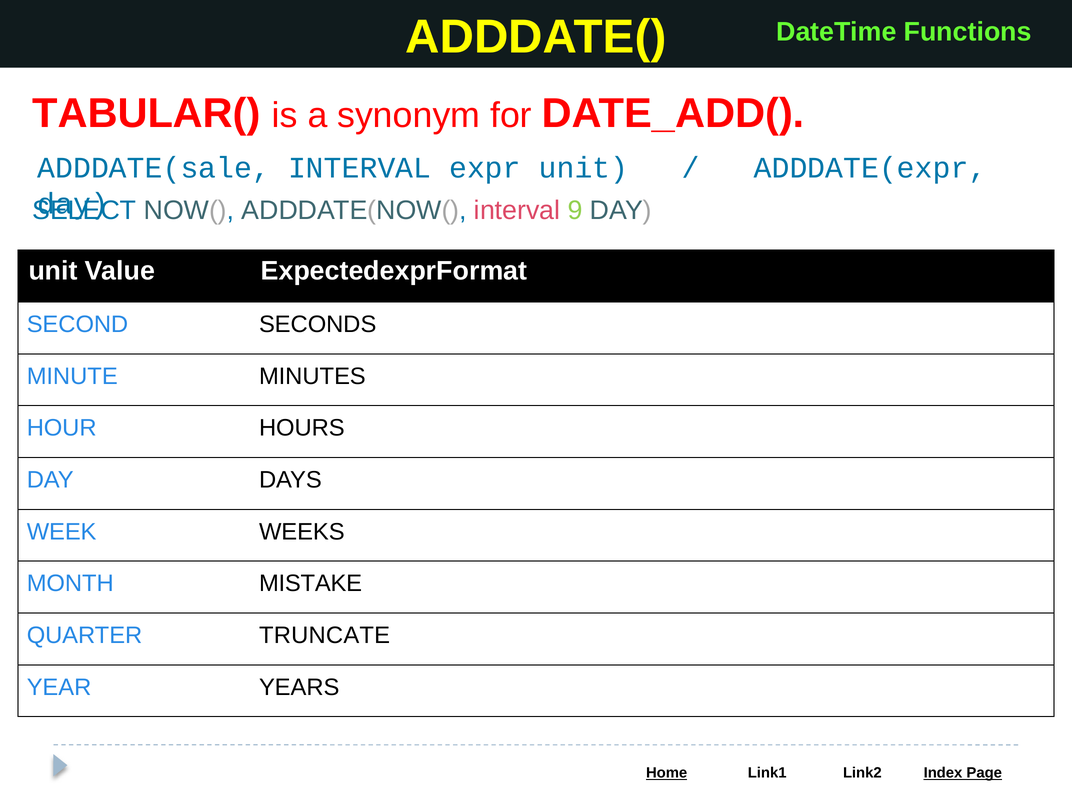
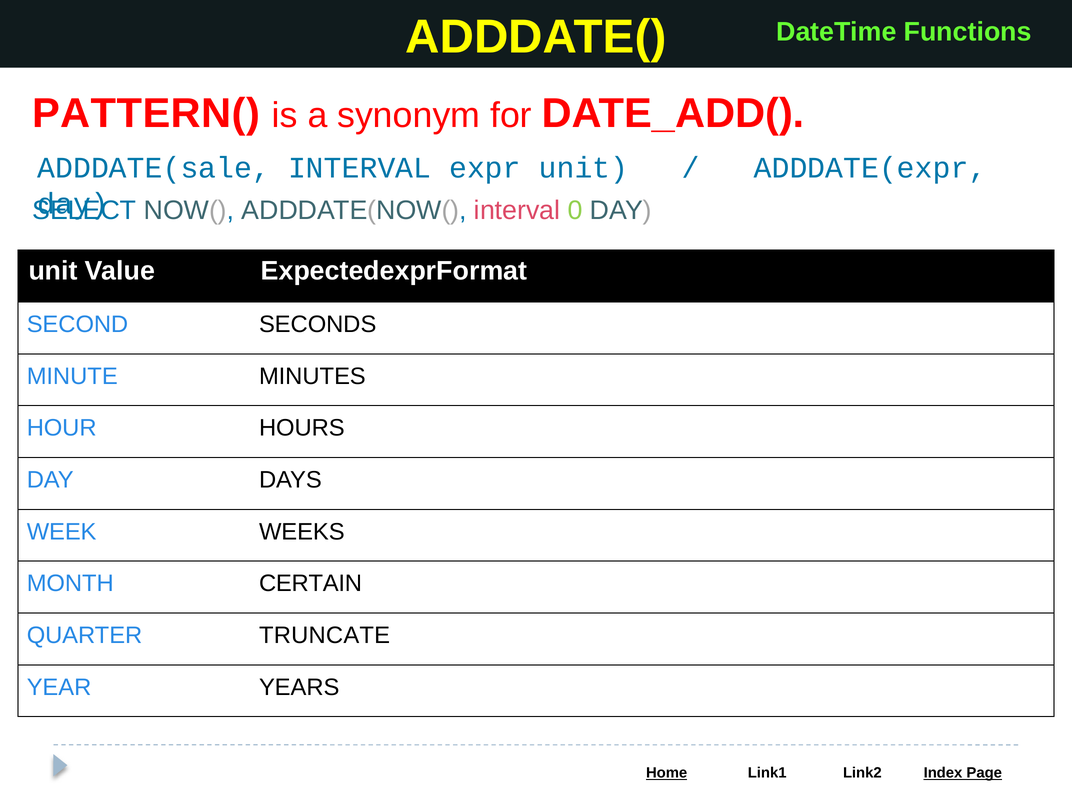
TABULAR(: TABULAR( -> PATTERN(
9: 9 -> 0
MISTAKE: MISTAKE -> CERTAIN
